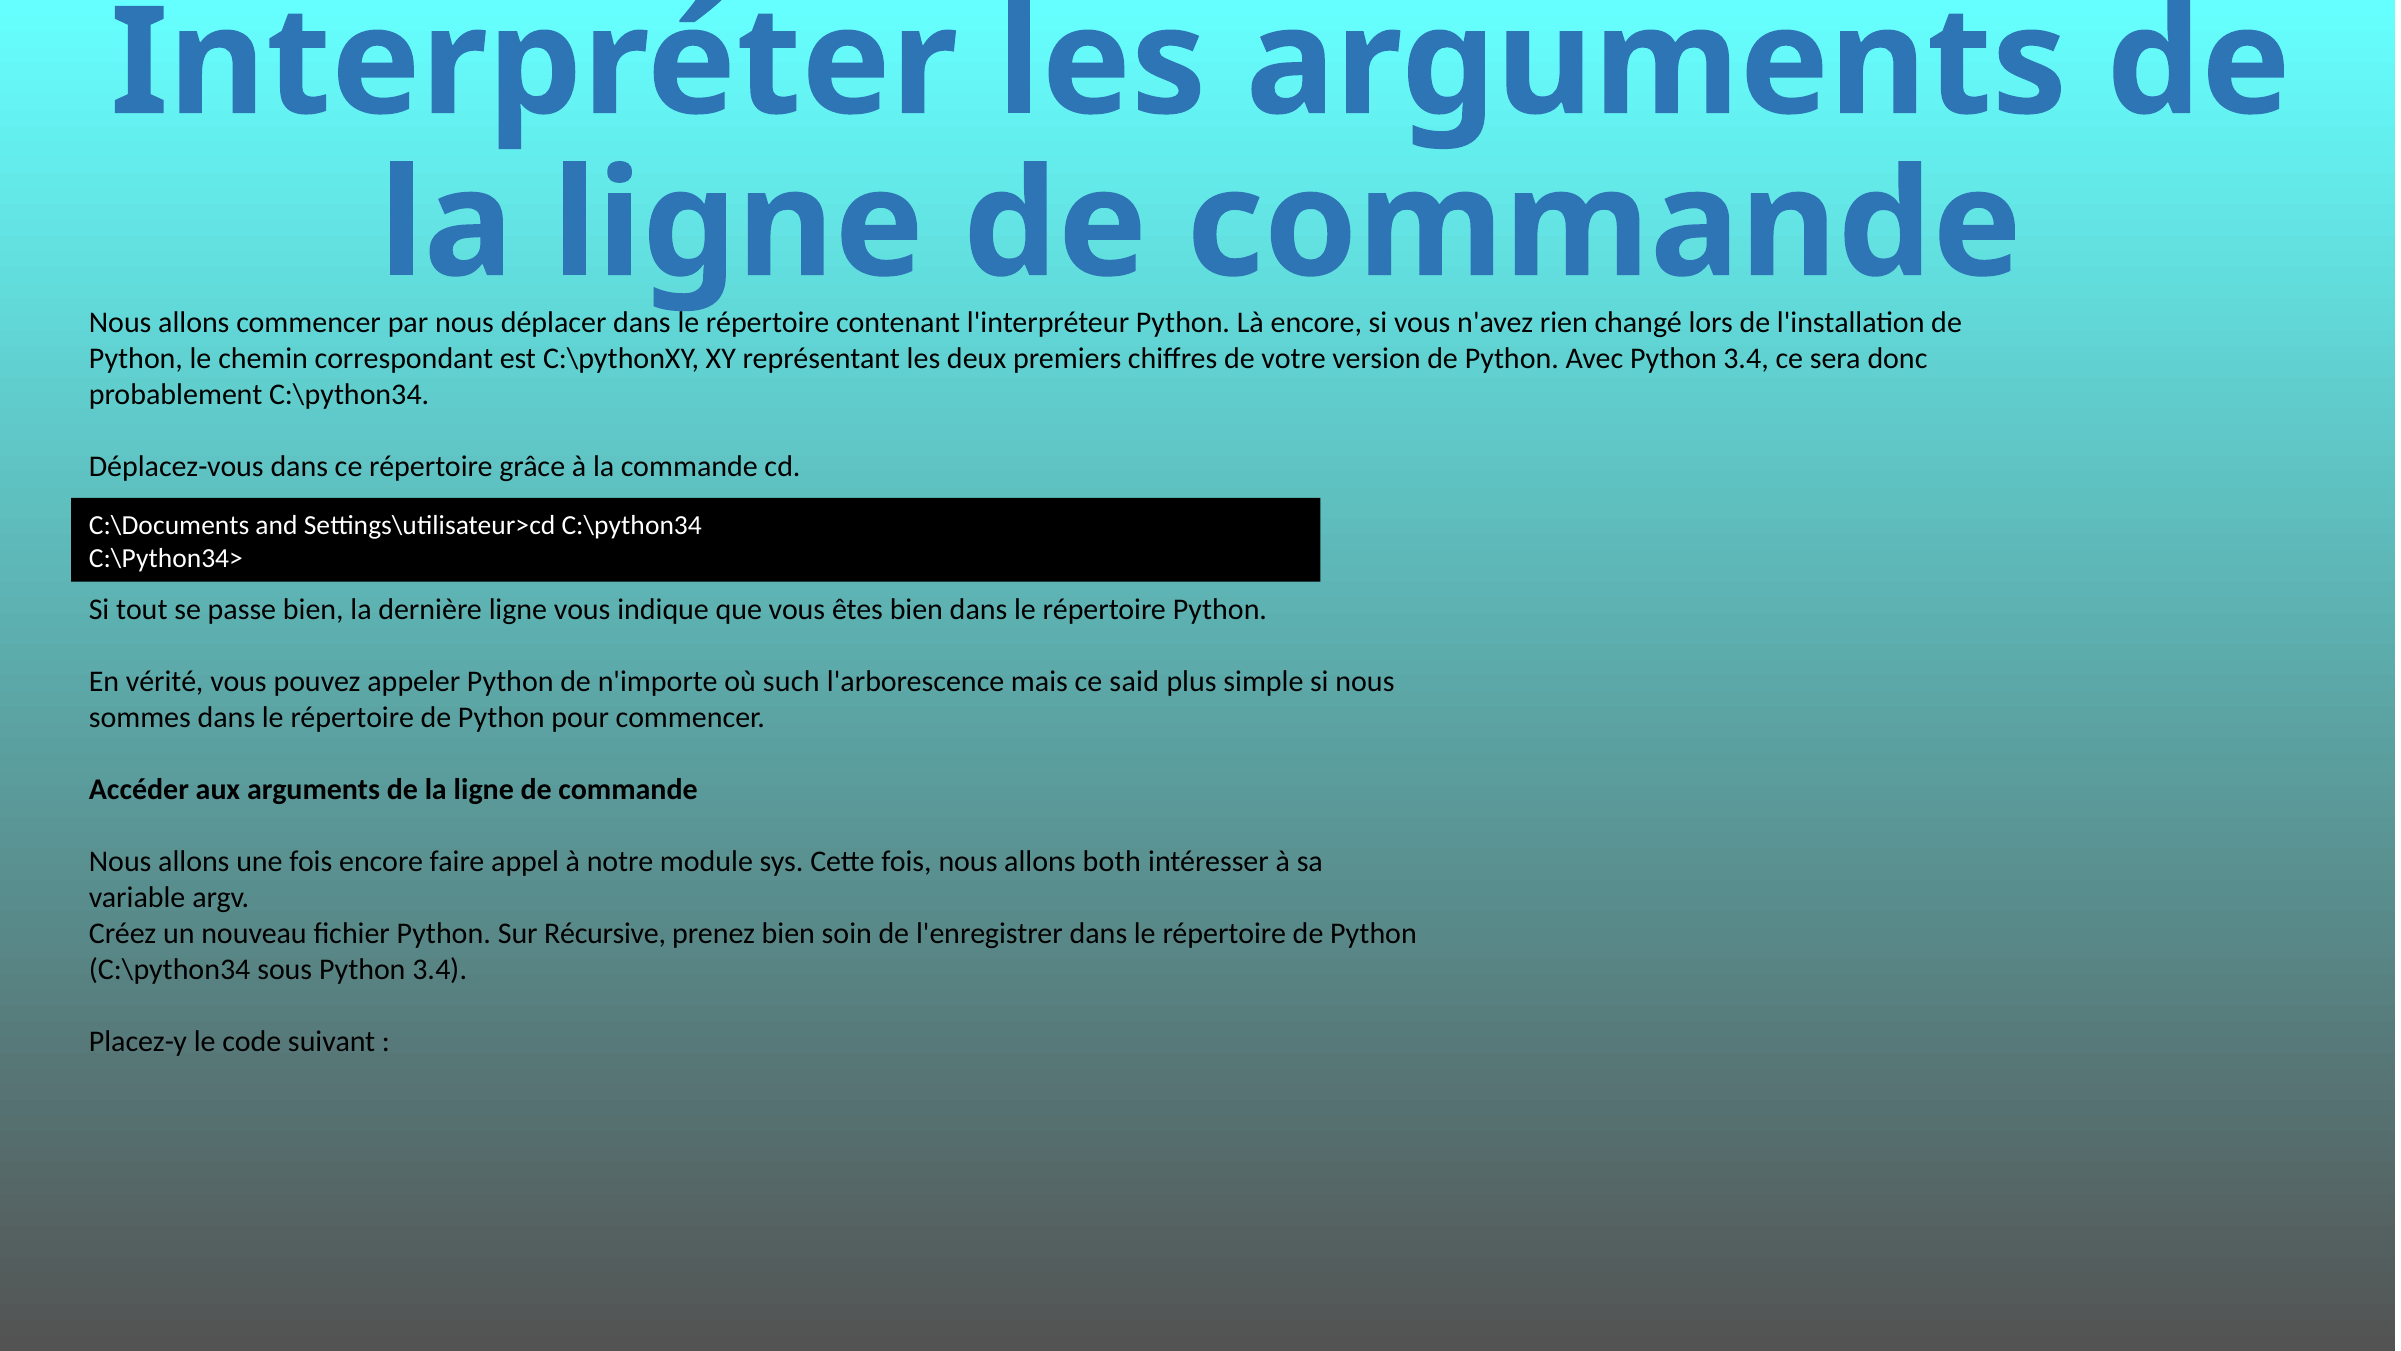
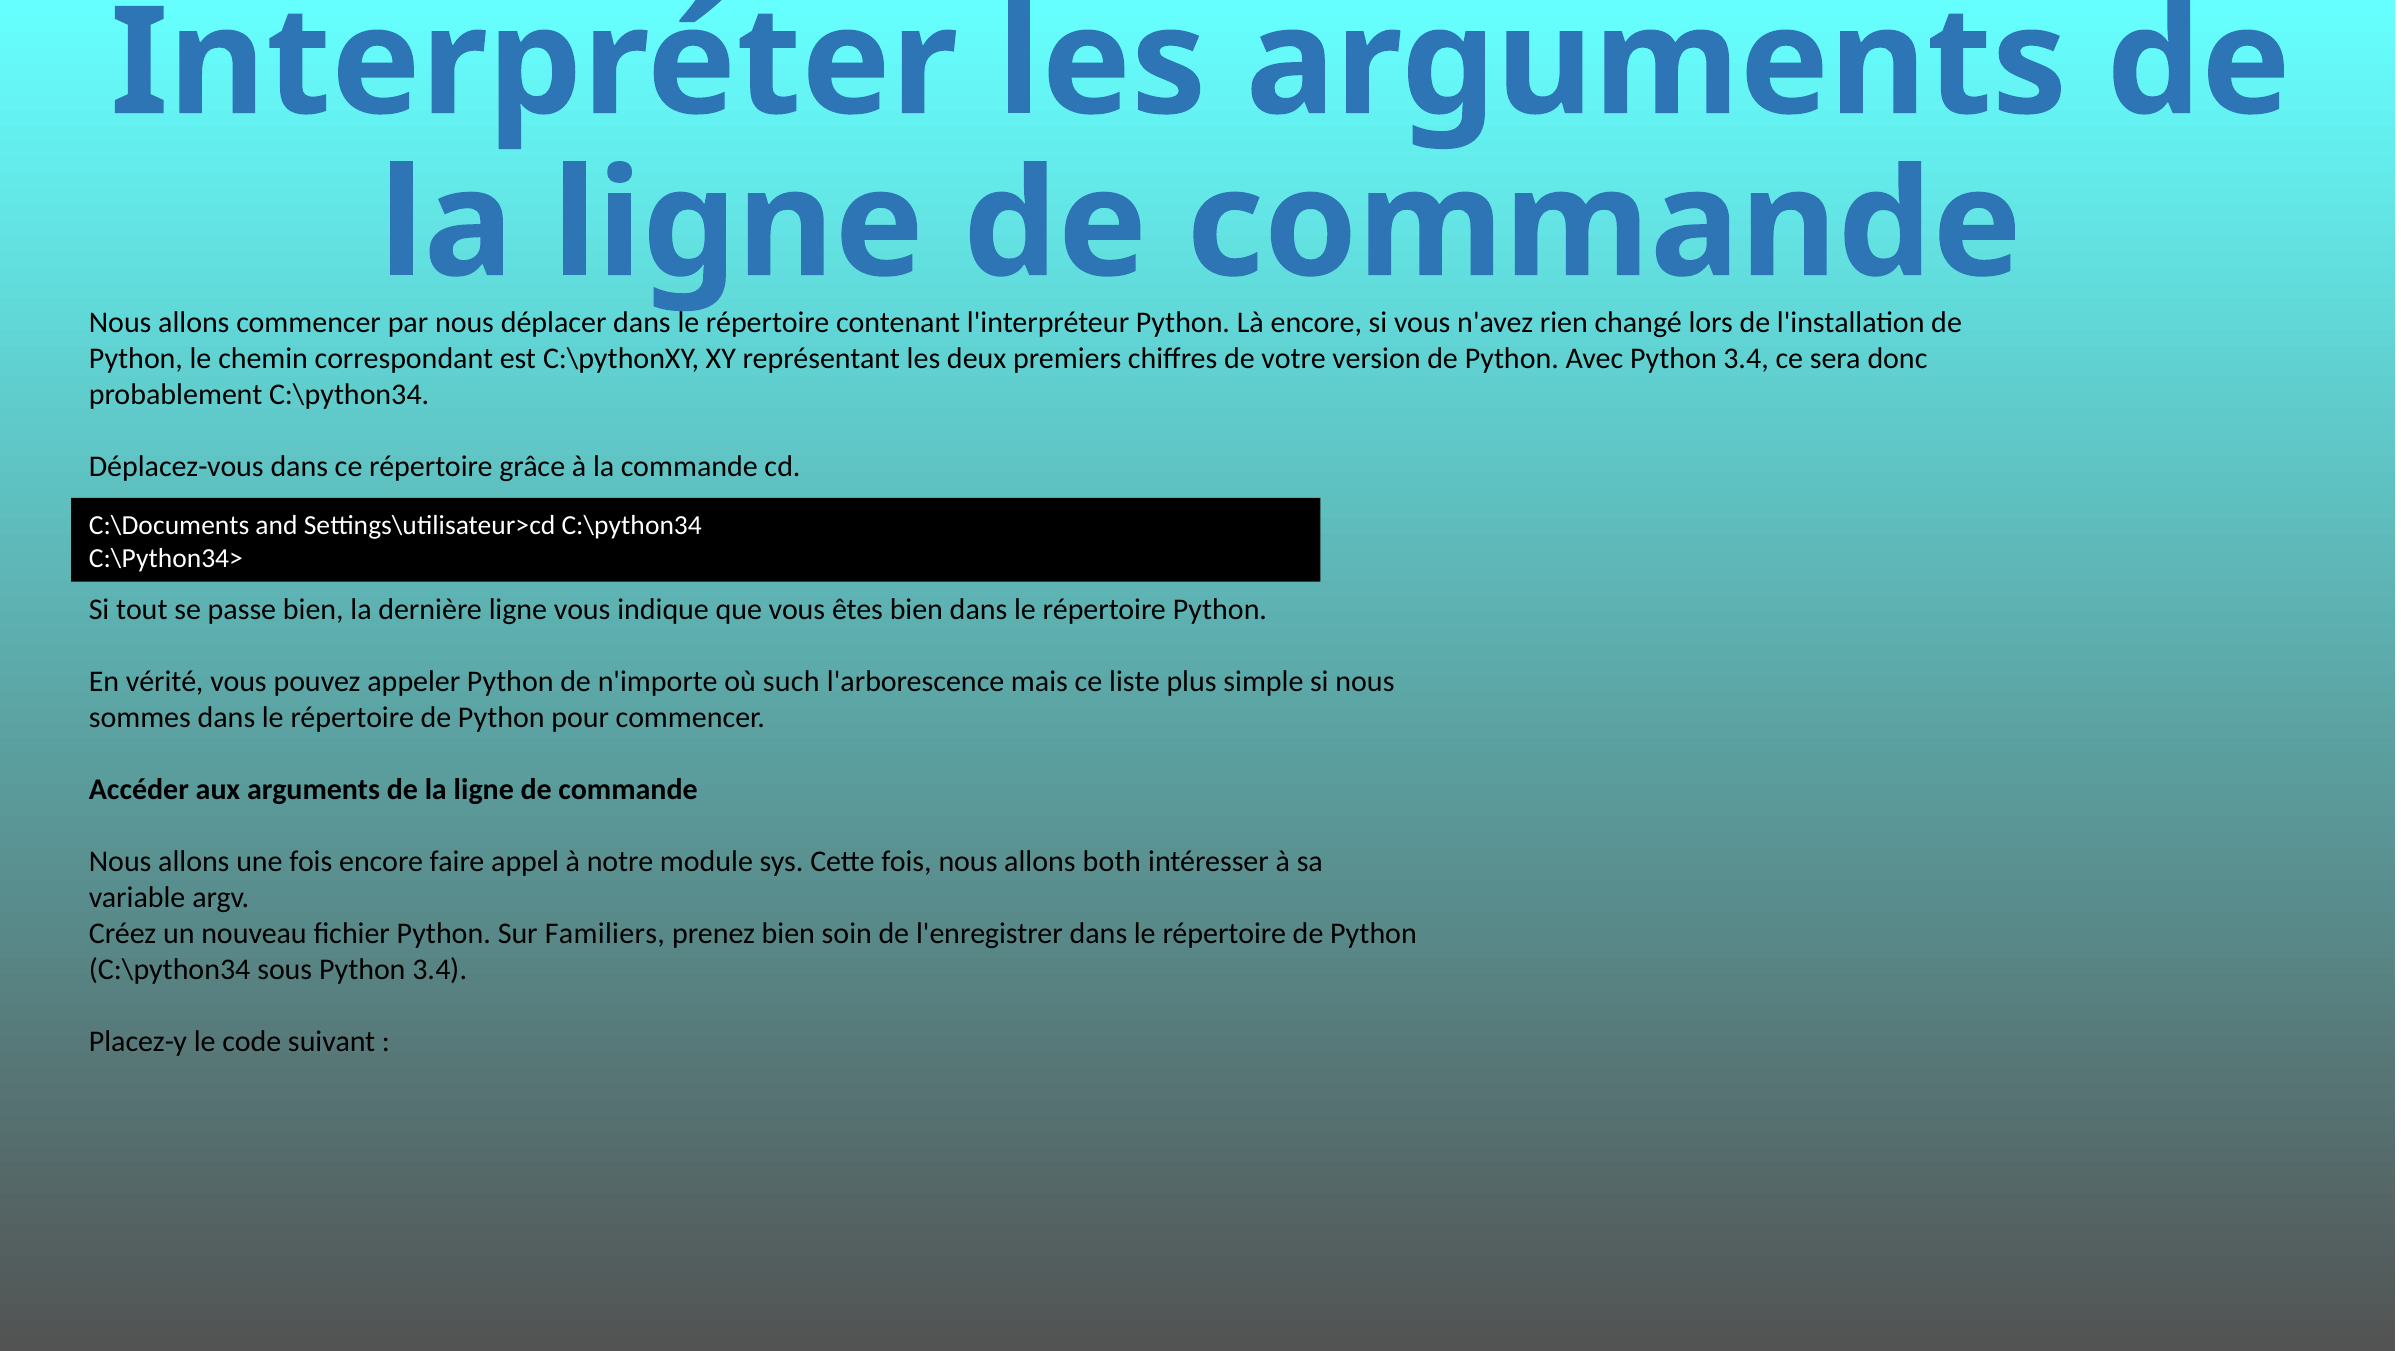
said: said -> liste
Récursive: Récursive -> Familiers
